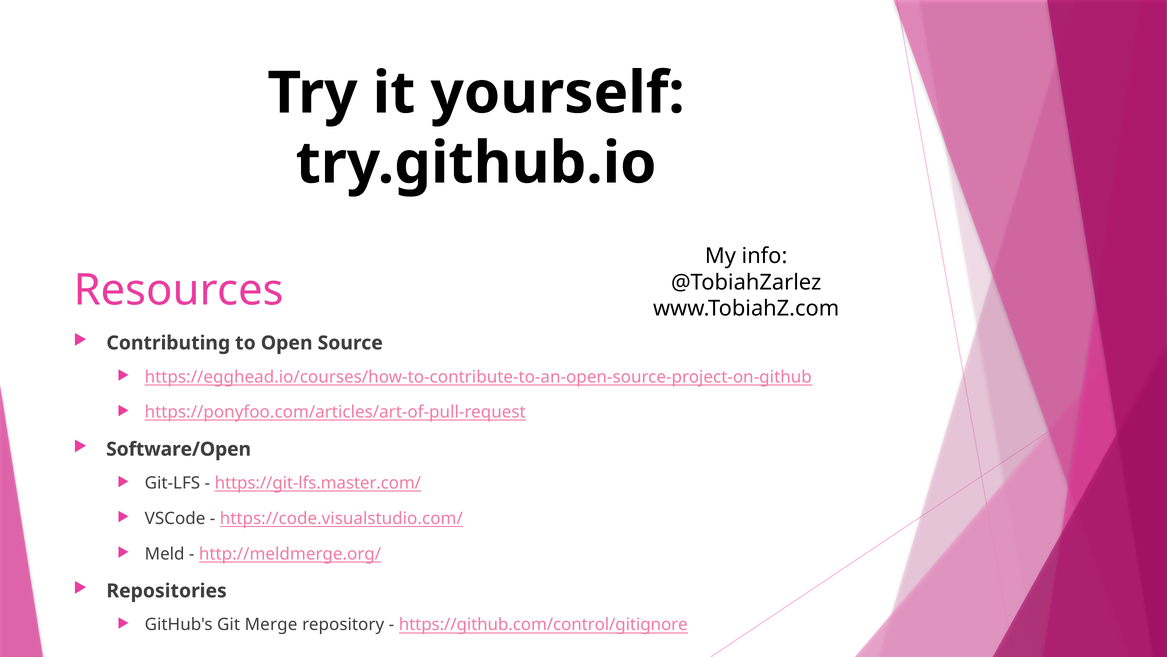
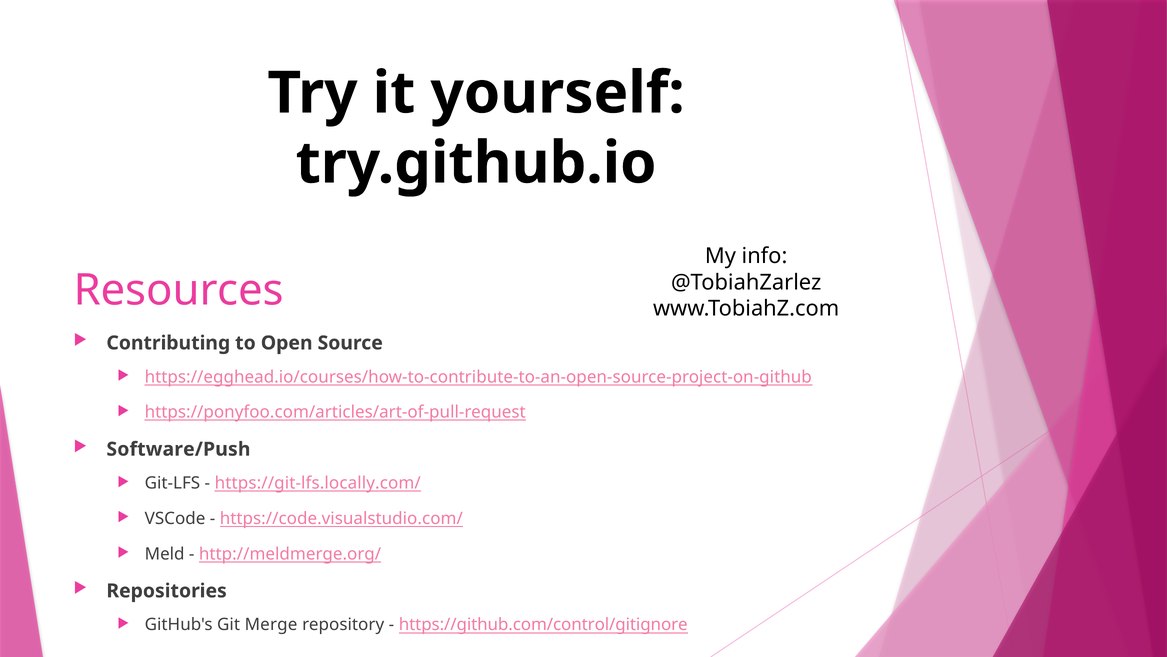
Software/Open: Software/Open -> Software/Push
https://git-lfs.master.com/: https://git-lfs.master.com/ -> https://git-lfs.locally.com/
